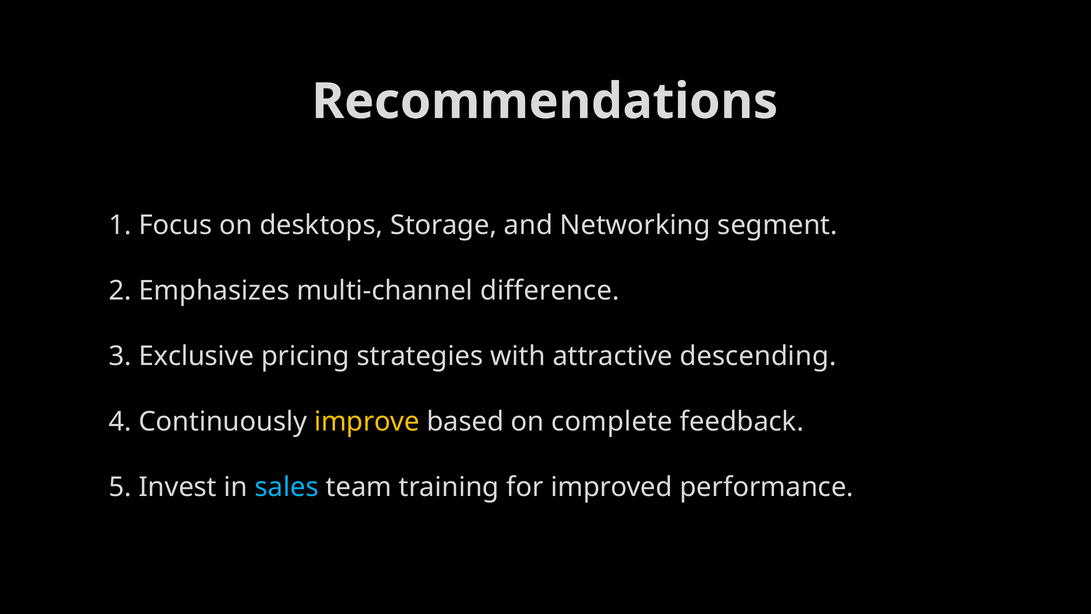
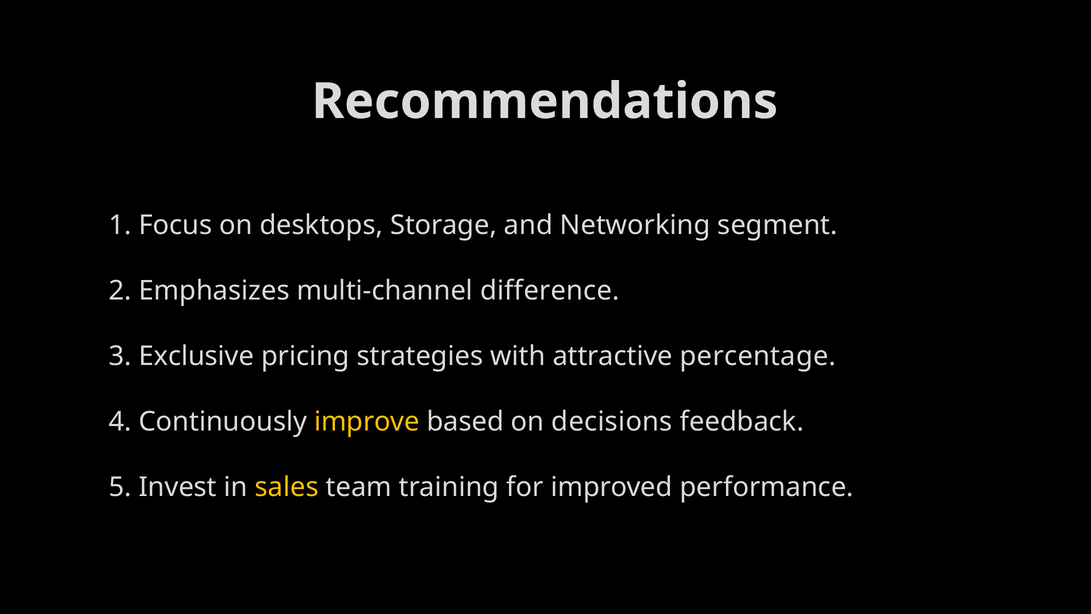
descending: descending -> percentage
complete: complete -> decisions
sales colour: light blue -> yellow
